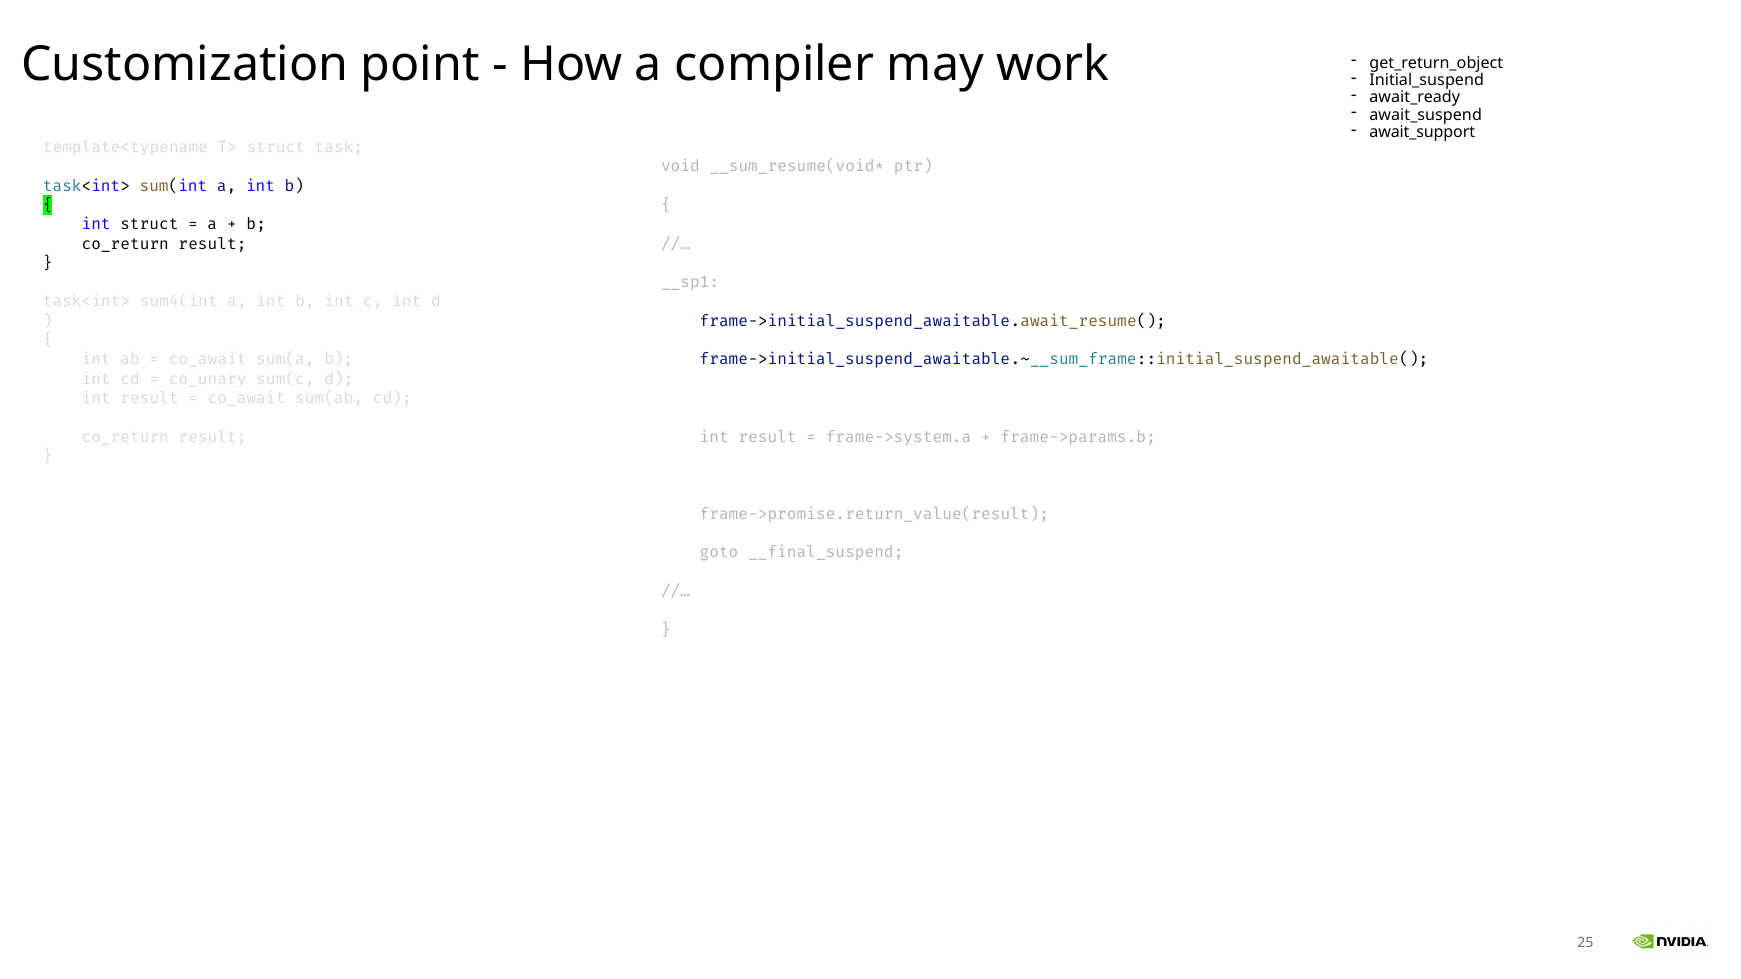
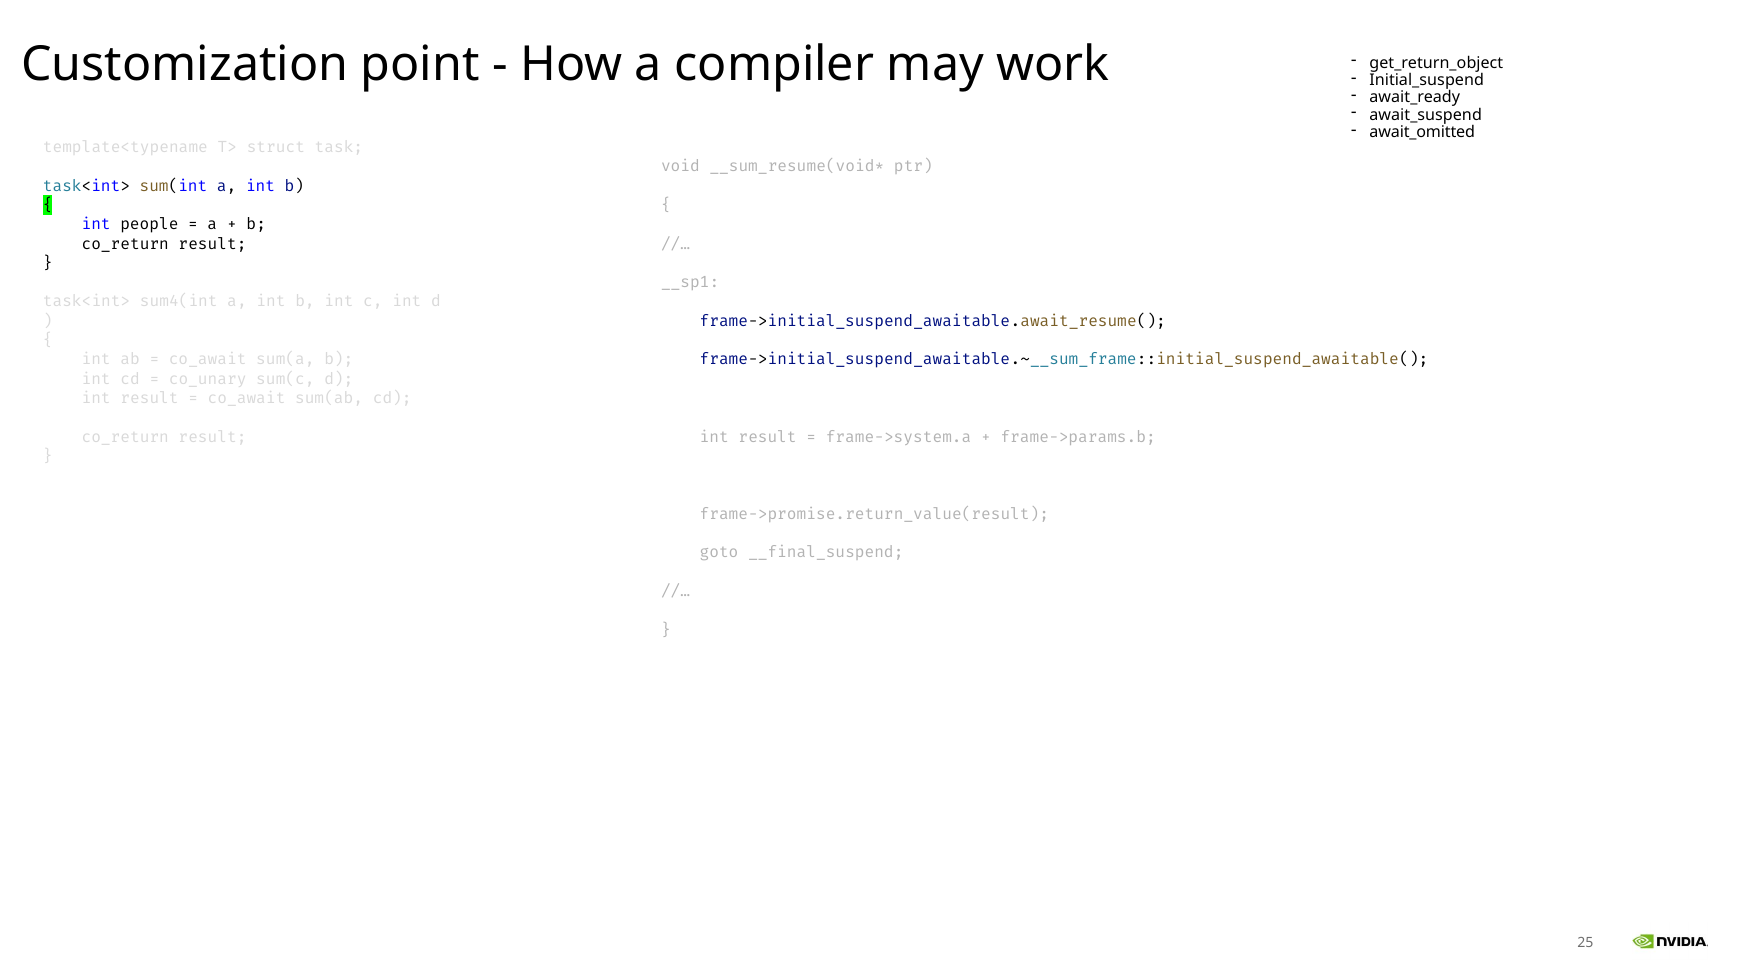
await_support: await_support -> await_omitted
int struct: struct -> people
